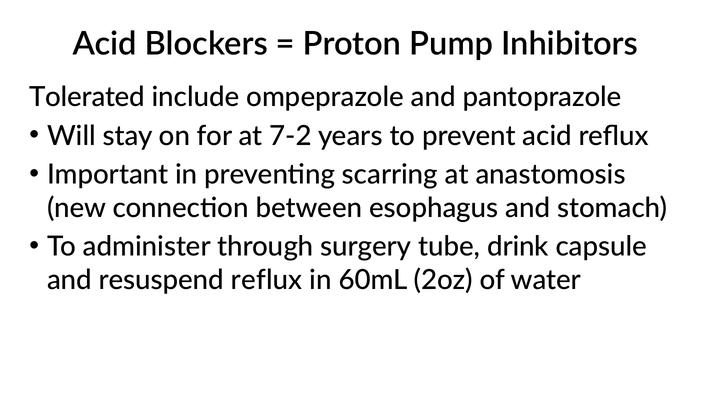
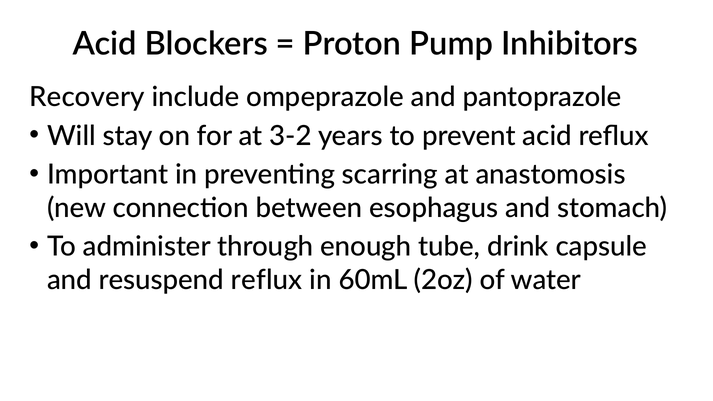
Tolerated: Tolerated -> Recovery
7-2: 7-2 -> 3-2
surgery: surgery -> enough
